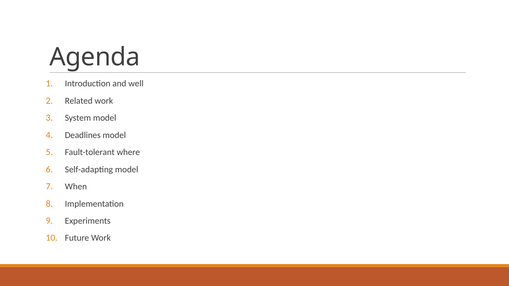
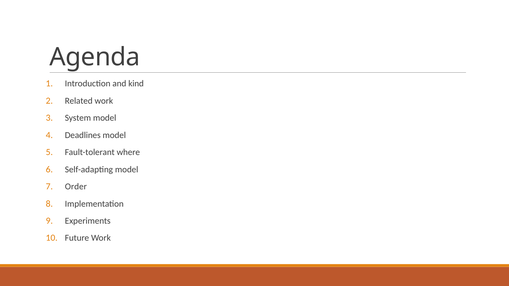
well: well -> kind
When: When -> Order
